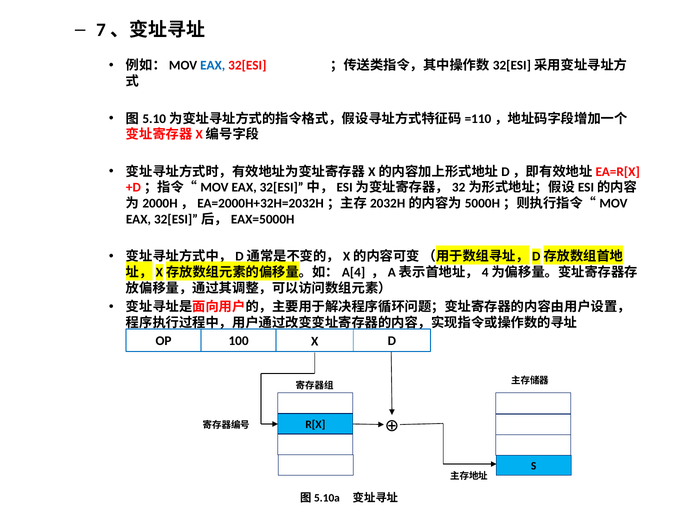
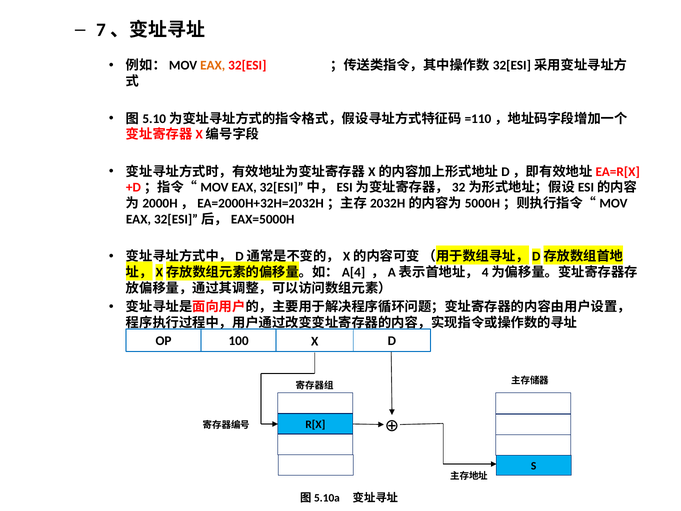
EAX at (213, 66) colour: blue -> orange
